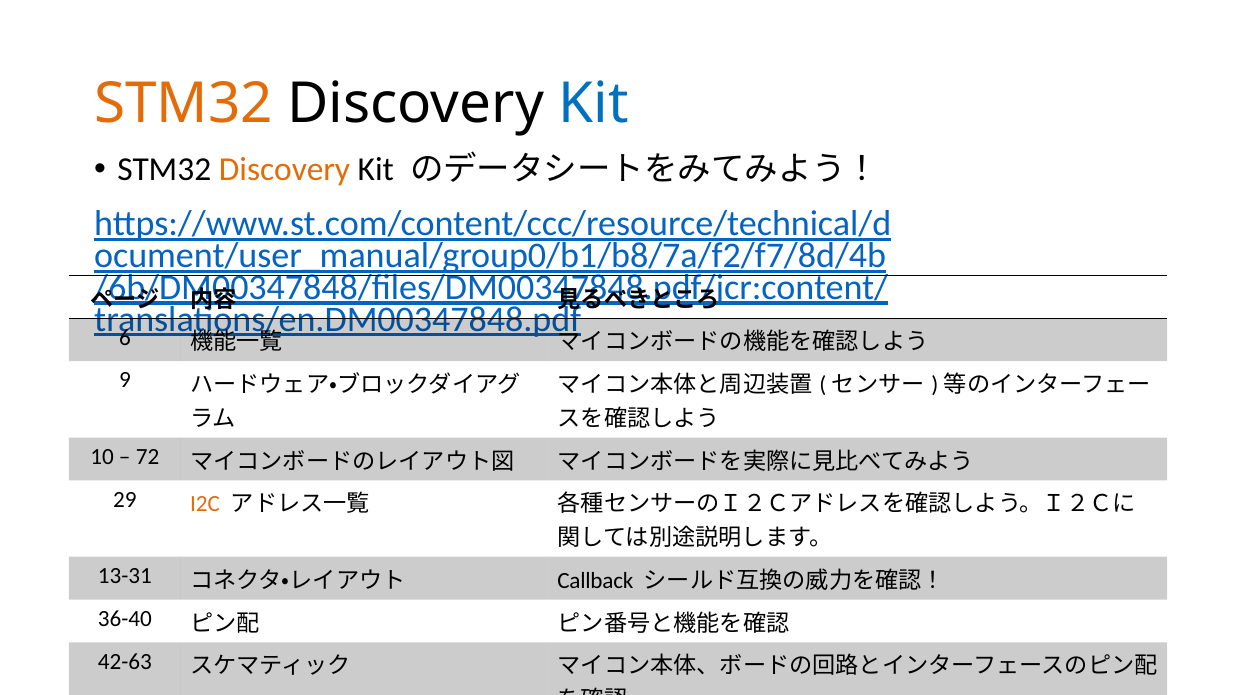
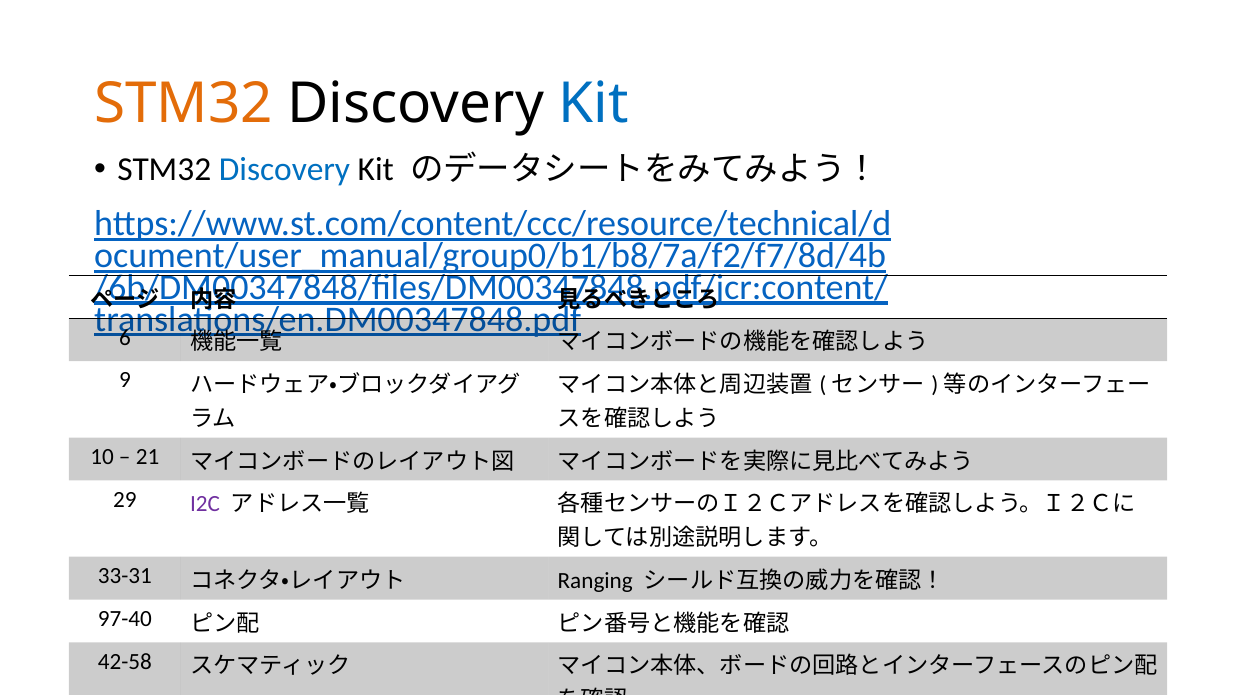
Discovery at (285, 170) colour: orange -> blue
72: 72 -> 21
I2C colour: orange -> purple
13-31: 13-31 -> 33-31
Callback: Callback -> Ranging
36-40: 36-40 -> 97-40
42-63: 42-63 -> 42-58
